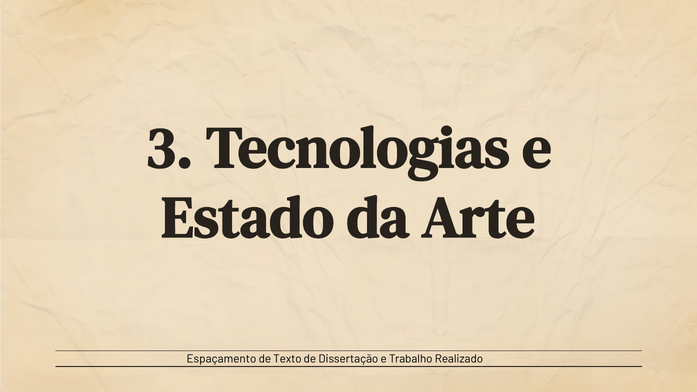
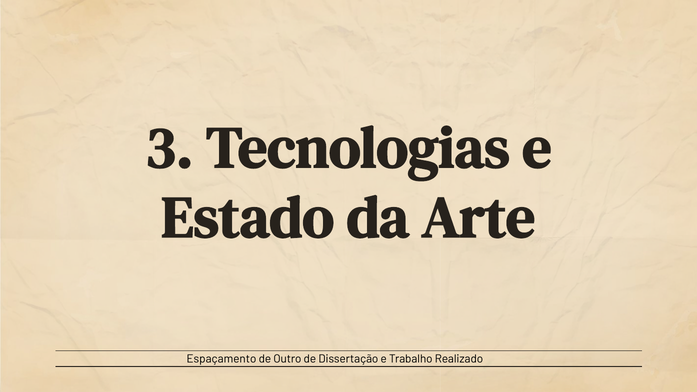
Texto: Texto -> Outro
